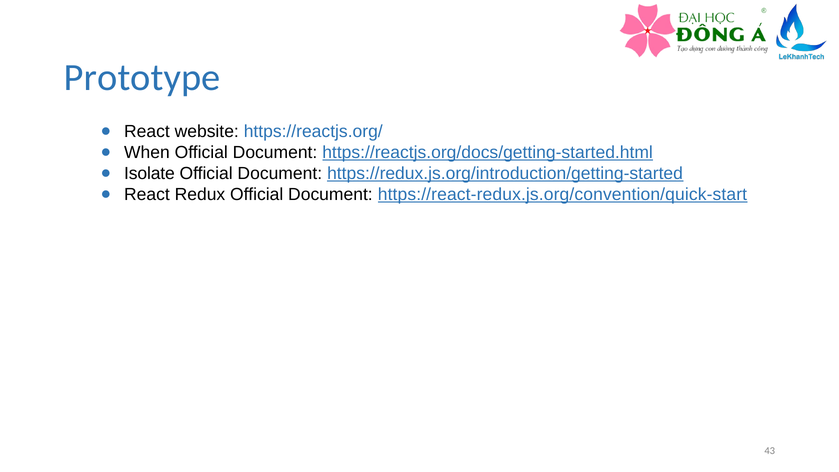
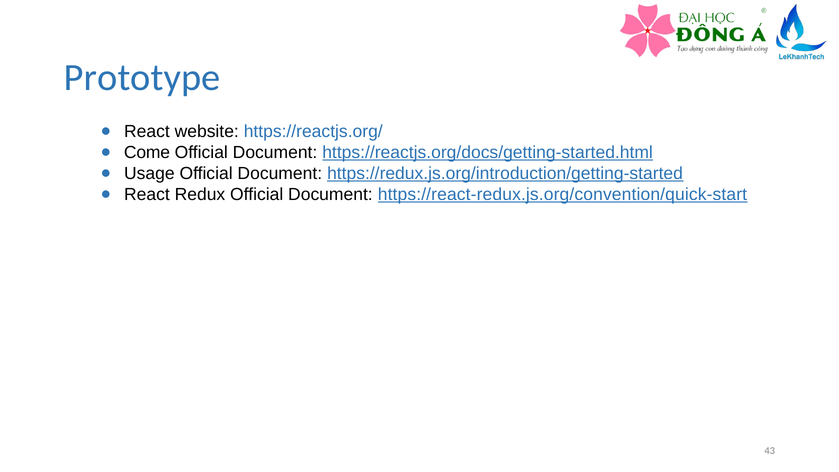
When: When -> Come
Isolate: Isolate -> Usage
